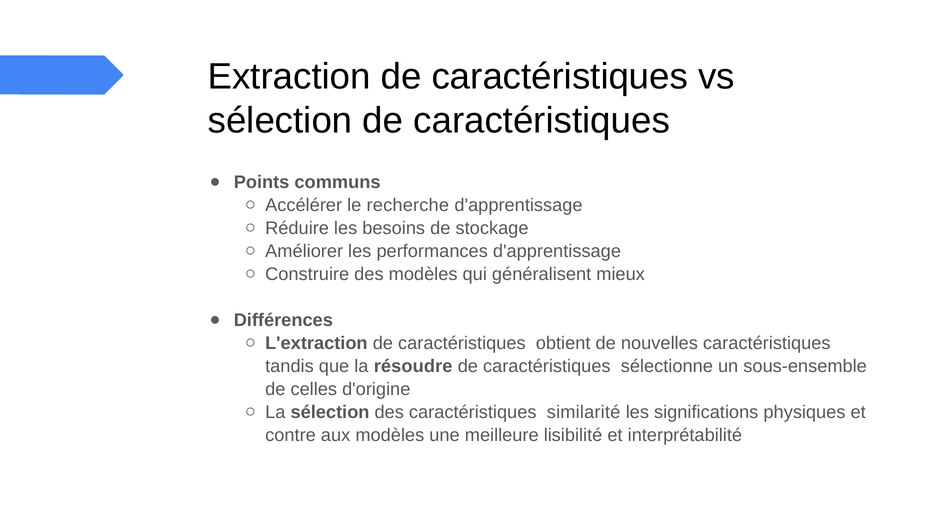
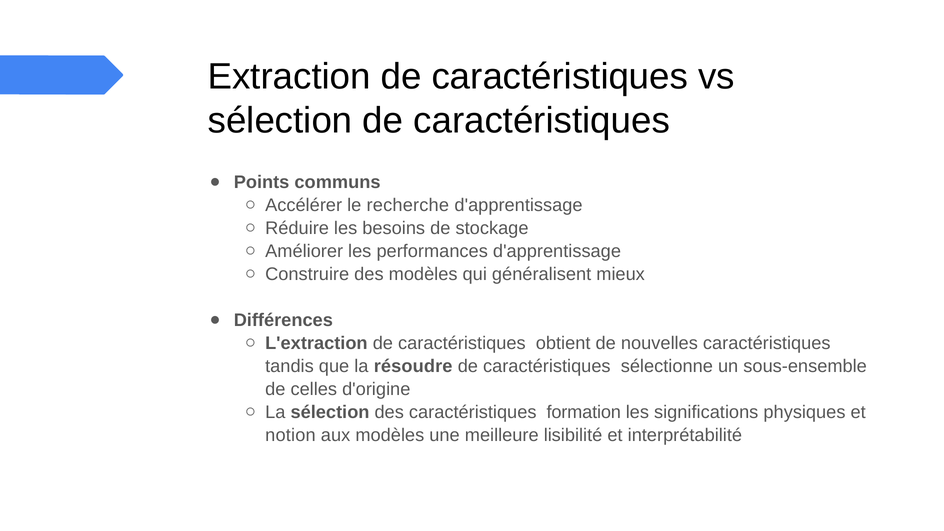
similarité: similarité -> formation
contre: contre -> notion
